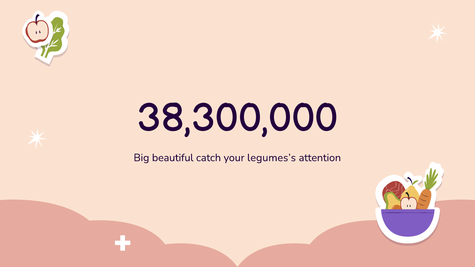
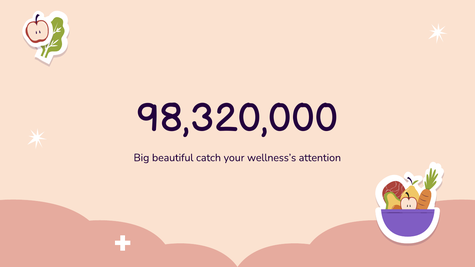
38,300,000: 38,300,000 -> 98,320,000
legumes’s: legumes’s -> wellness’s
